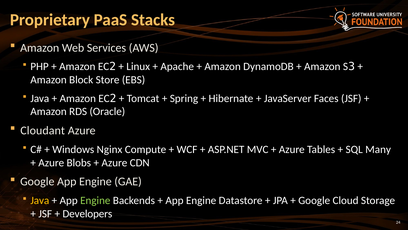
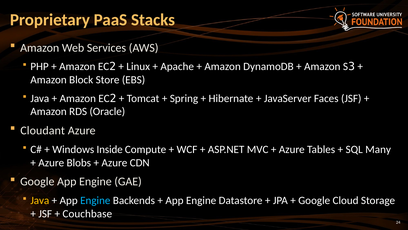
Nginx: Nginx -> Inside
Engine at (95, 200) colour: light green -> light blue
Developers: Developers -> Couchbase
